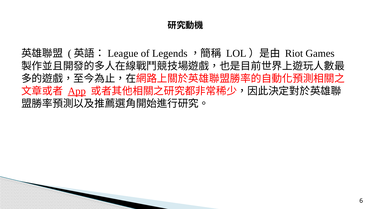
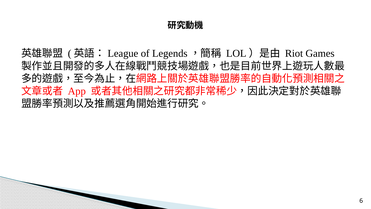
App underline: present -> none
